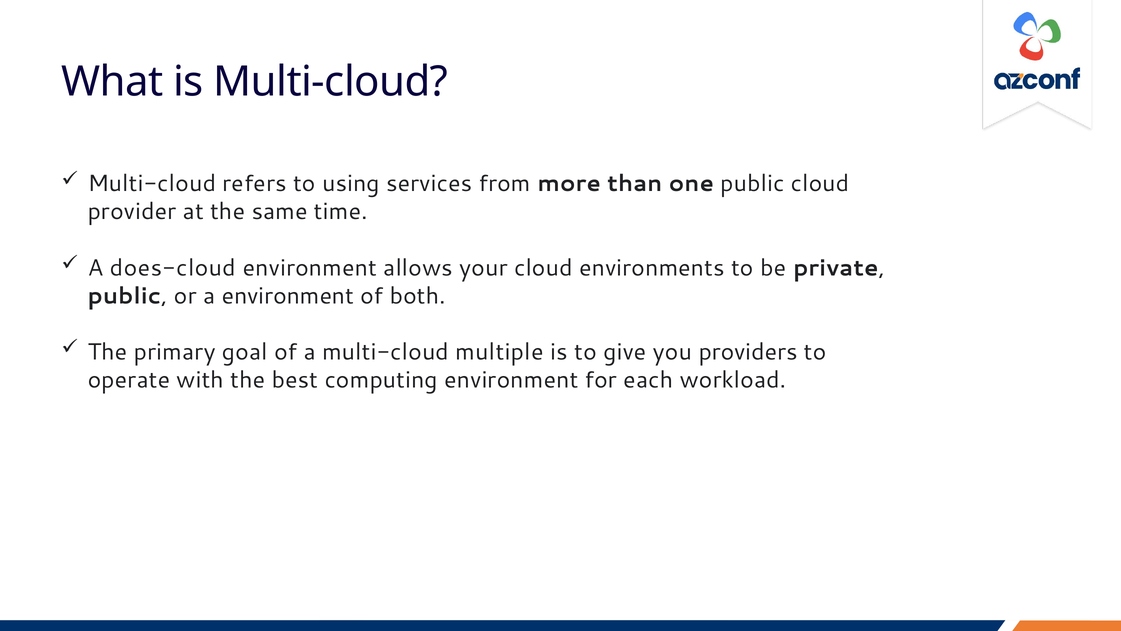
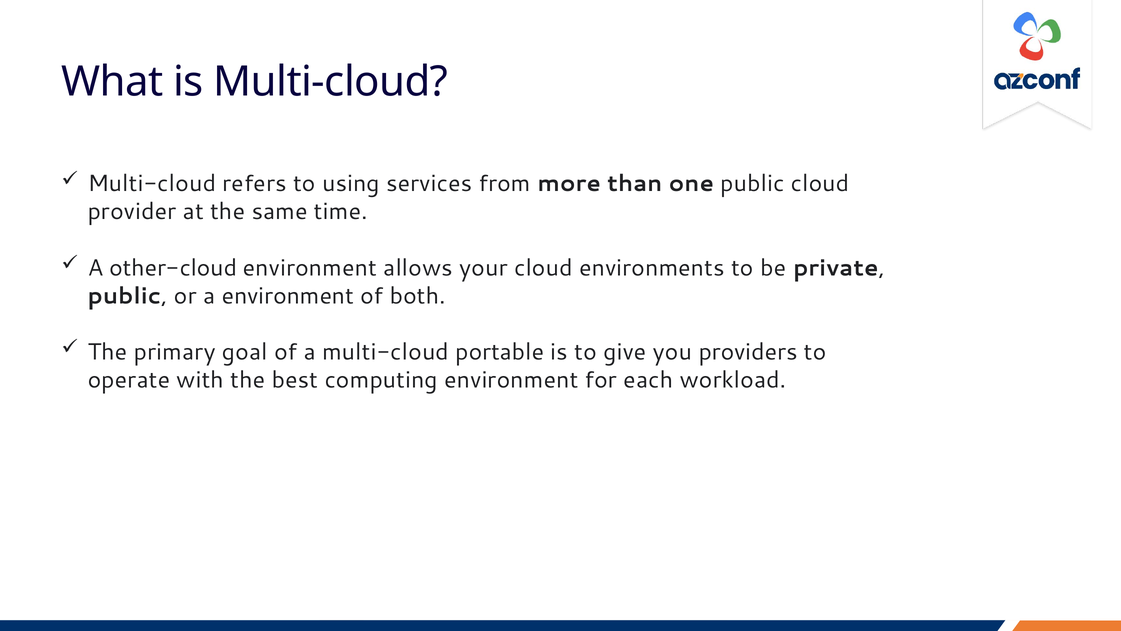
does-cloud: does-cloud -> other-cloud
multiple: multiple -> portable
